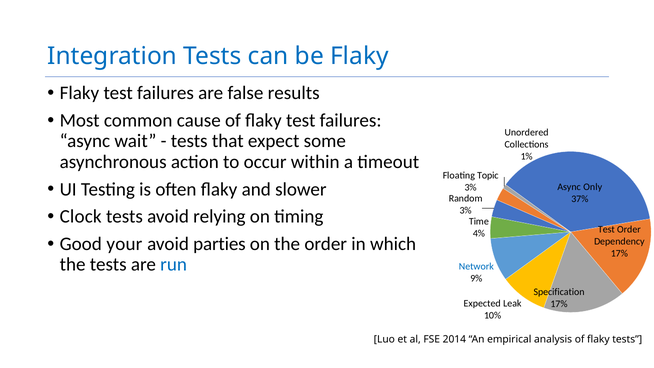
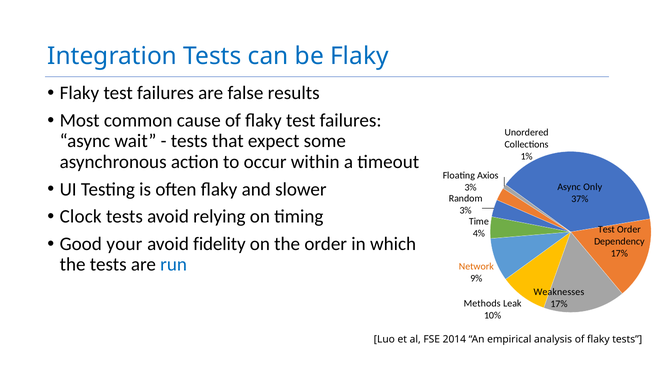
Topic: Topic -> Axios
parties: parties -> fidelity
Network colour: blue -> orange
Specification: Specification -> Weaknesses
Expected: Expected -> Methods
